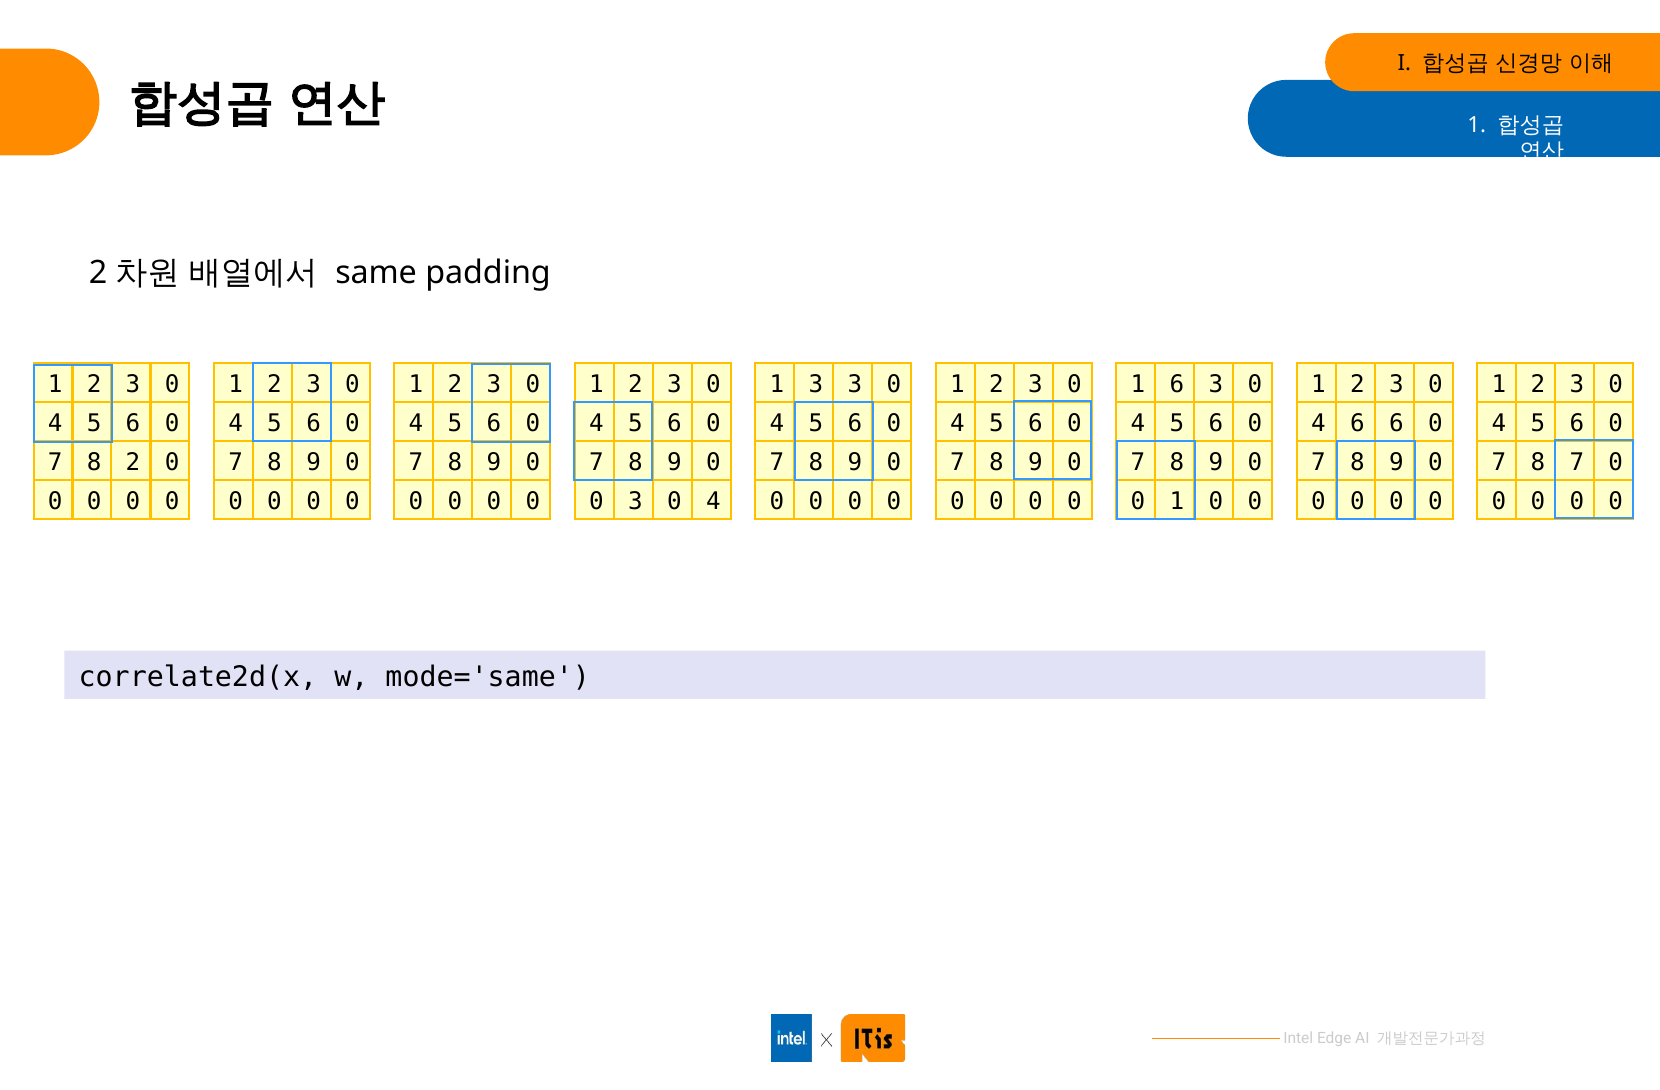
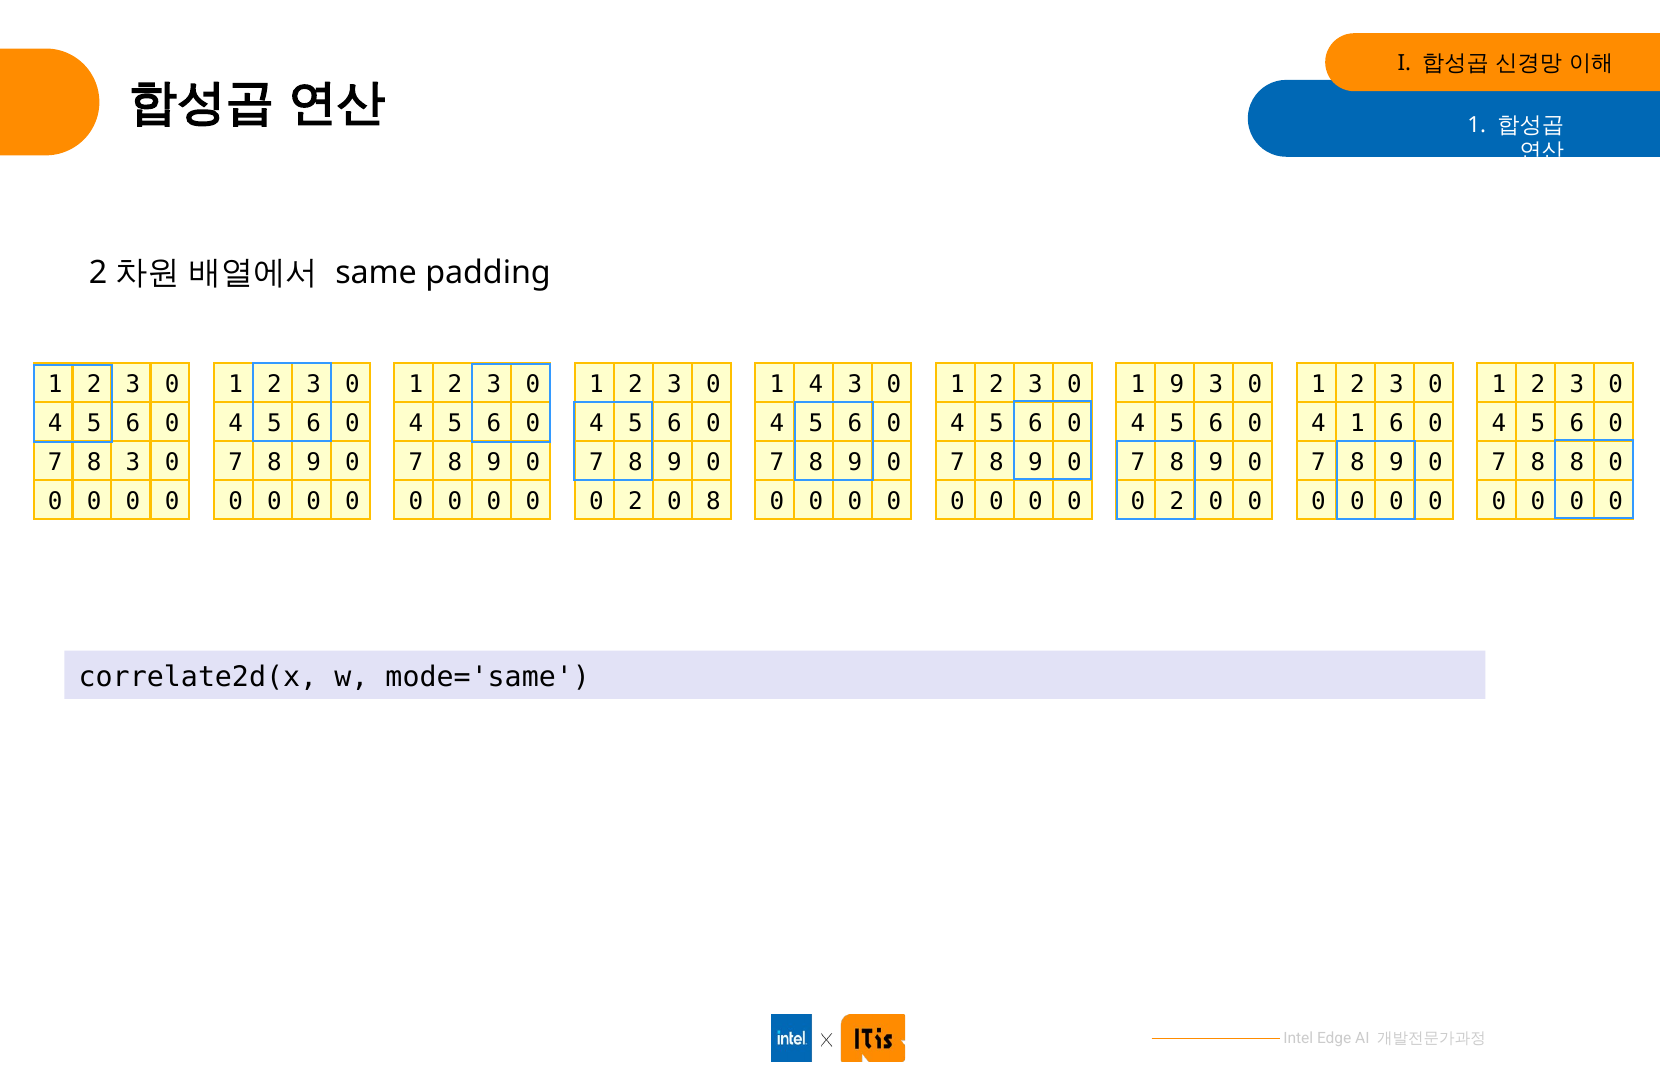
1 3: 3 -> 4
1 6: 6 -> 9
4 6: 6 -> 1
8 2: 2 -> 3
8 7: 7 -> 8
3 at (636, 502): 3 -> 2
0 4: 4 -> 8
1 at (1177, 502): 1 -> 2
